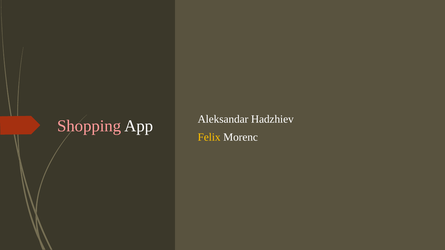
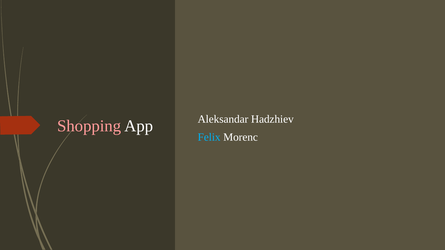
Felix colour: yellow -> light blue
